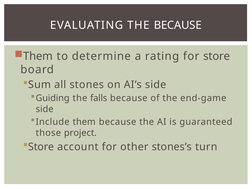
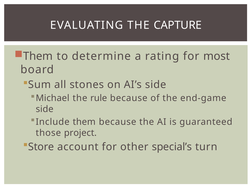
THE BECAUSE: BECAUSE -> CAPTURE
for store: store -> most
Guiding: Guiding -> Michael
falls: falls -> rule
stones’s: stones’s -> special’s
